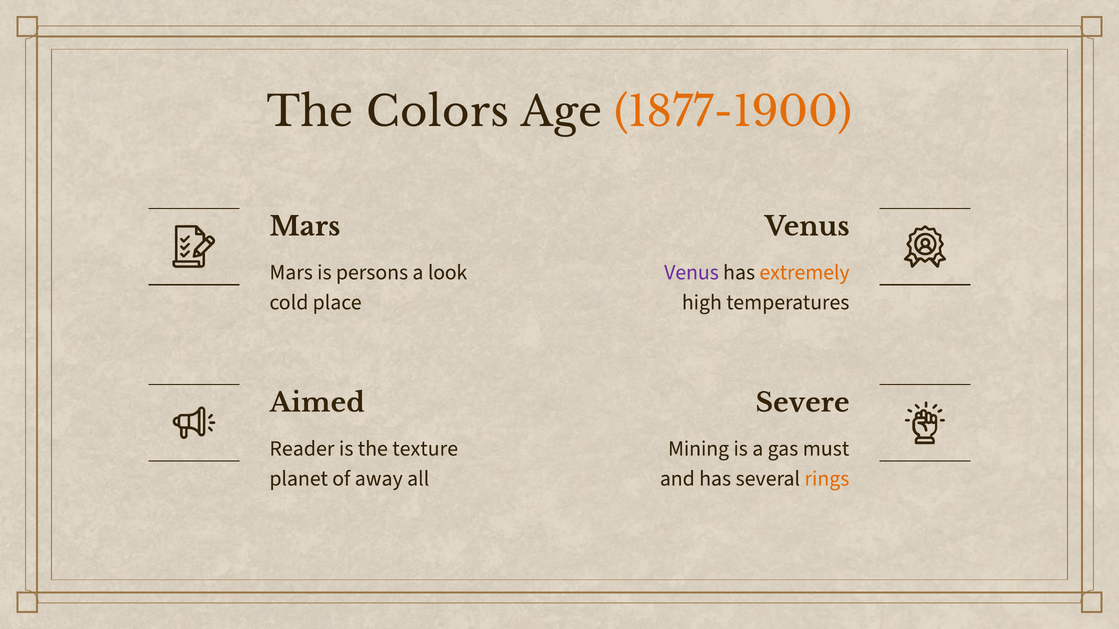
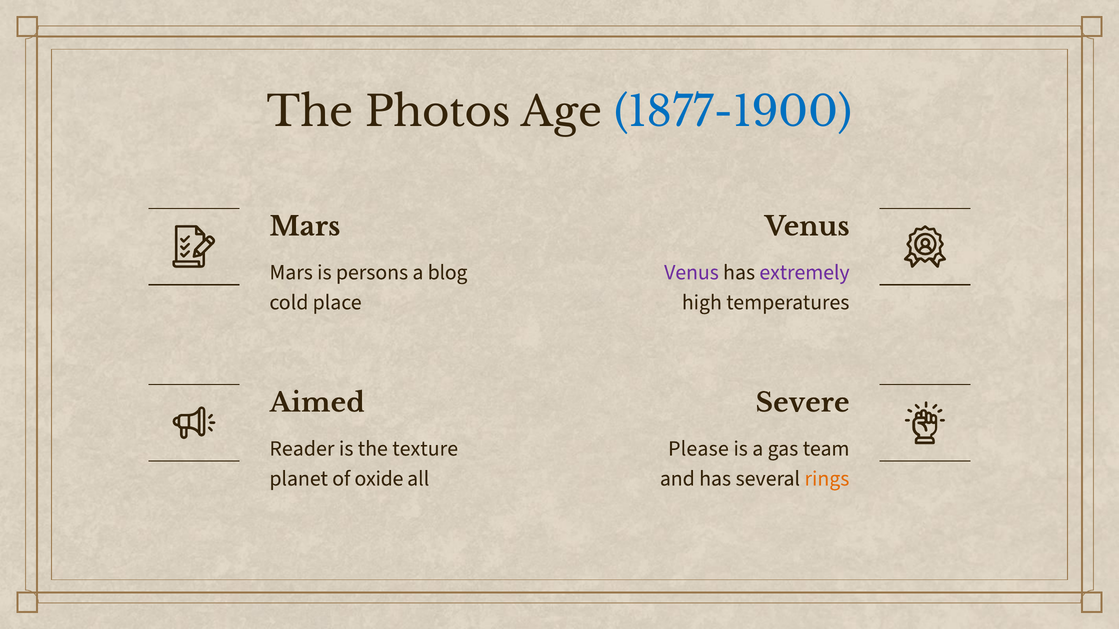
Colors: Colors -> Photos
1877-1900 colour: orange -> blue
look: look -> blog
extremely colour: orange -> purple
Mining: Mining -> Please
must: must -> team
away: away -> oxide
